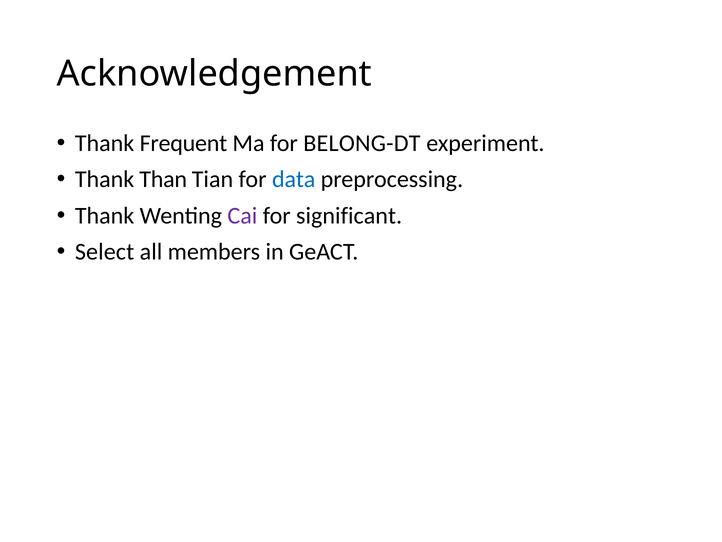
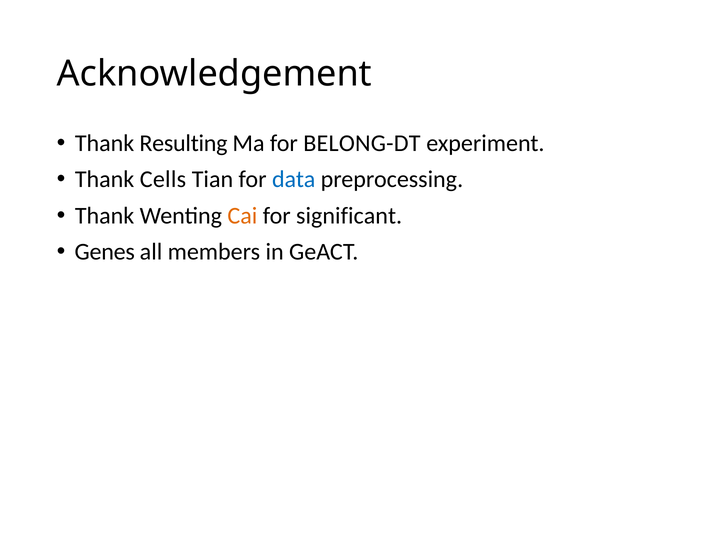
Frequent: Frequent -> Resulting
Than: Than -> Cells
Cai colour: purple -> orange
Select: Select -> Genes
